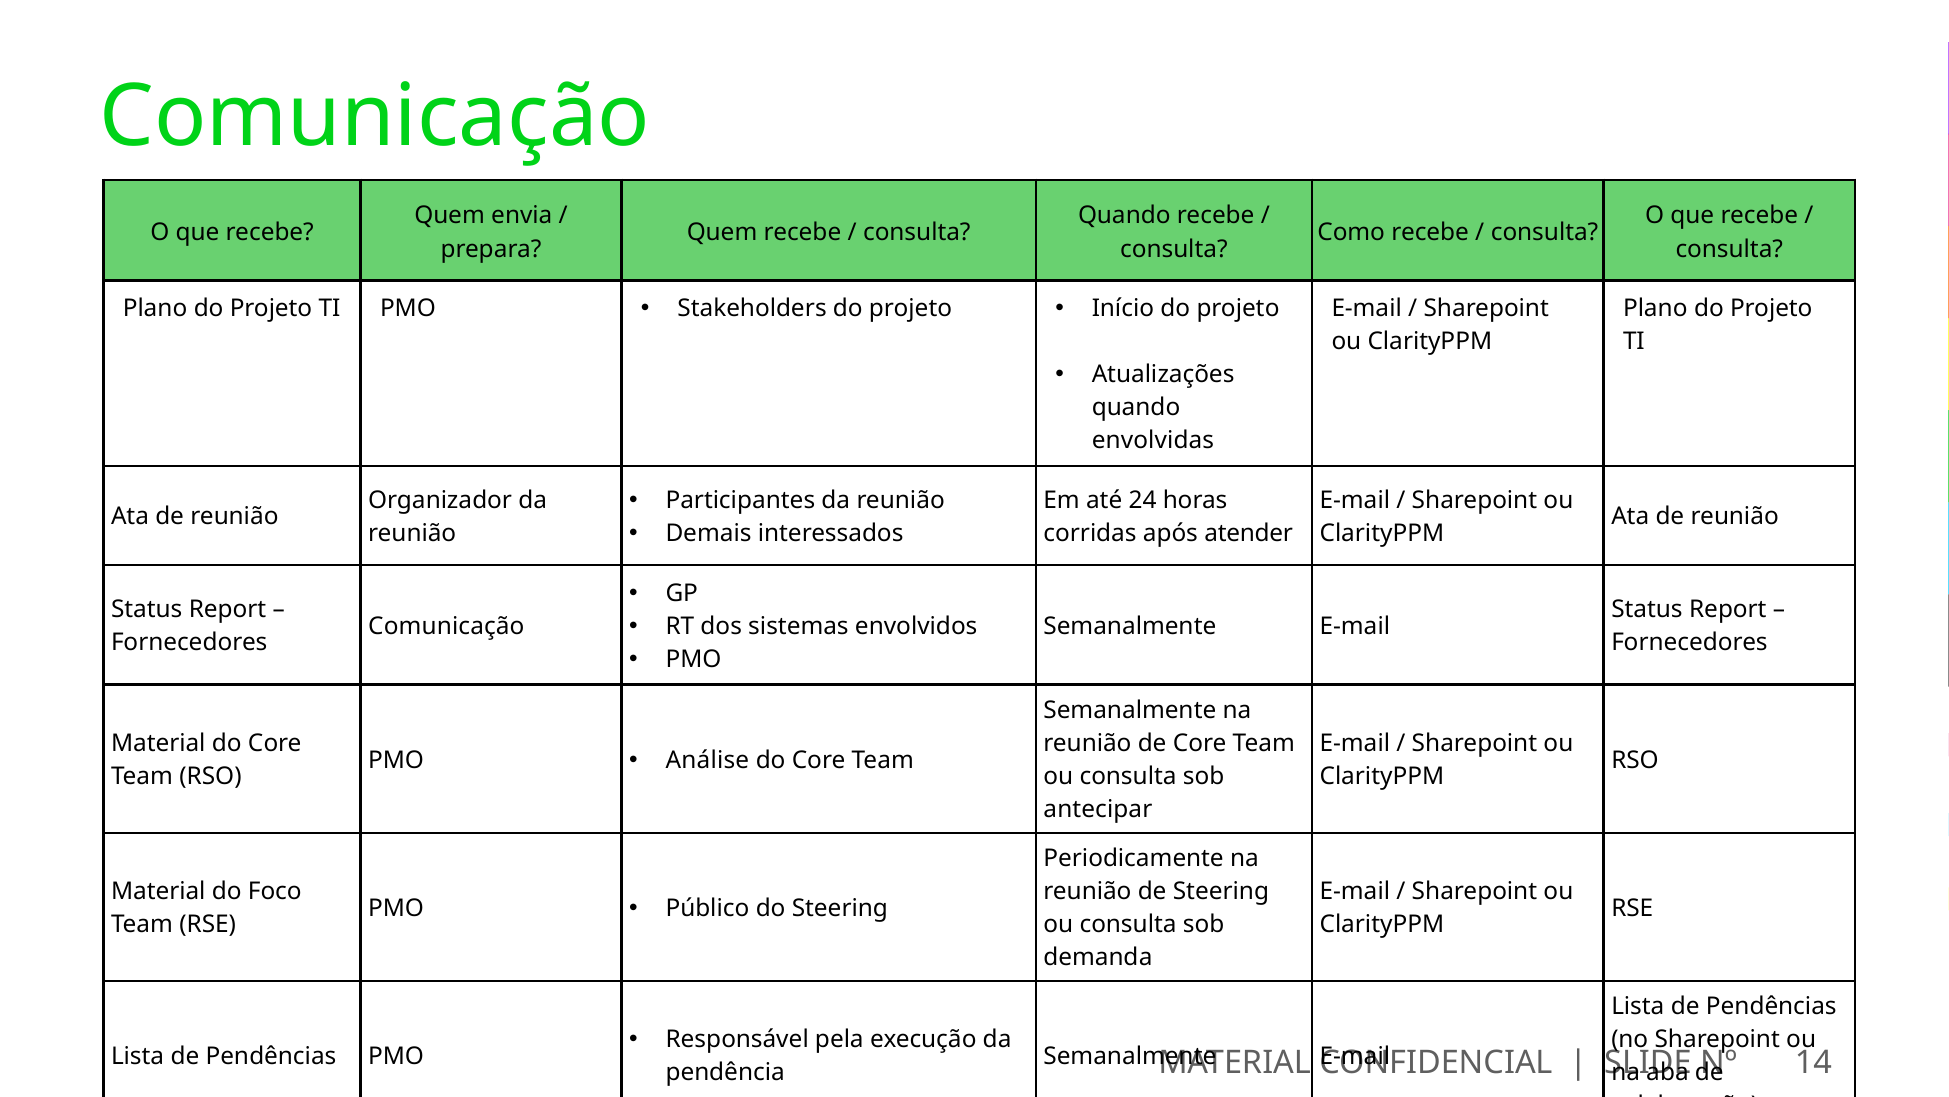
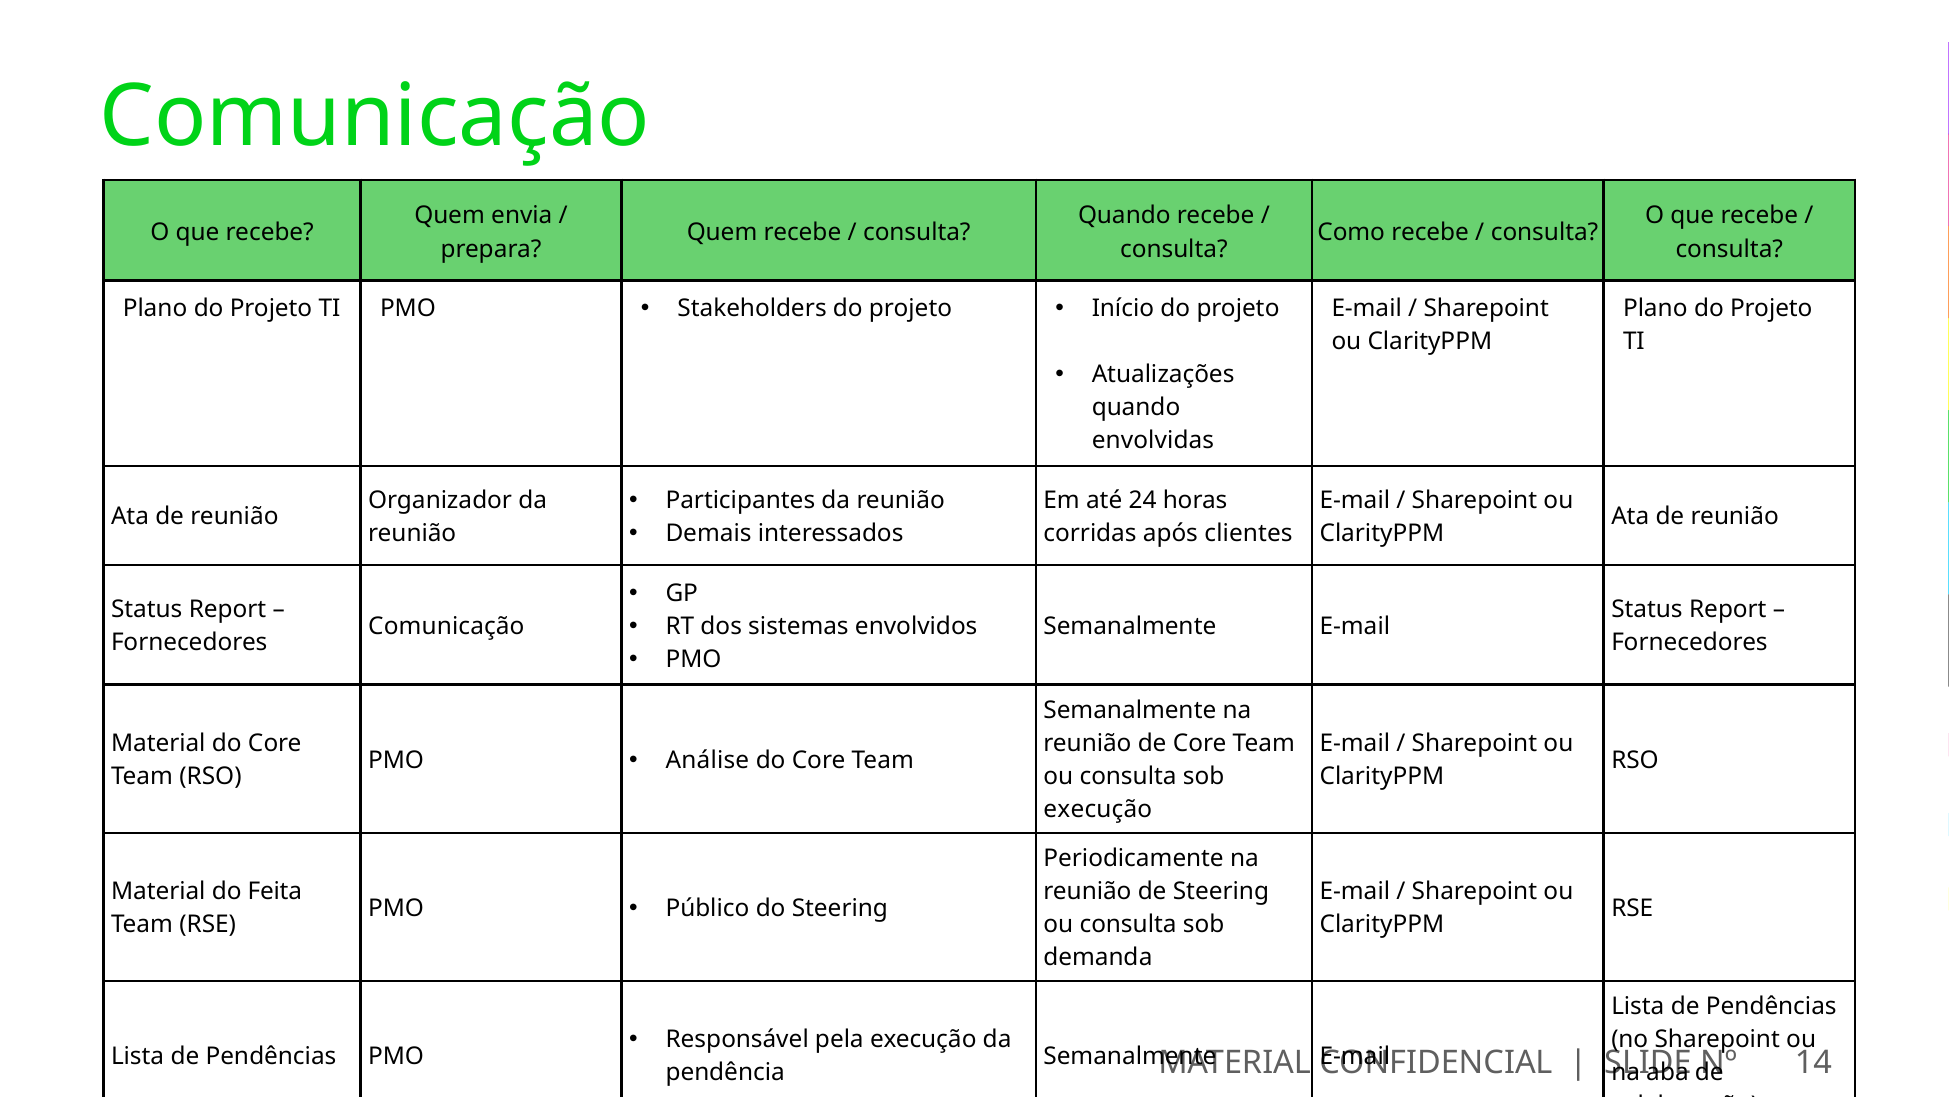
atender: atender -> clientes
antecipar at (1098, 809): antecipar -> execução
Foco: Foco -> Feita
